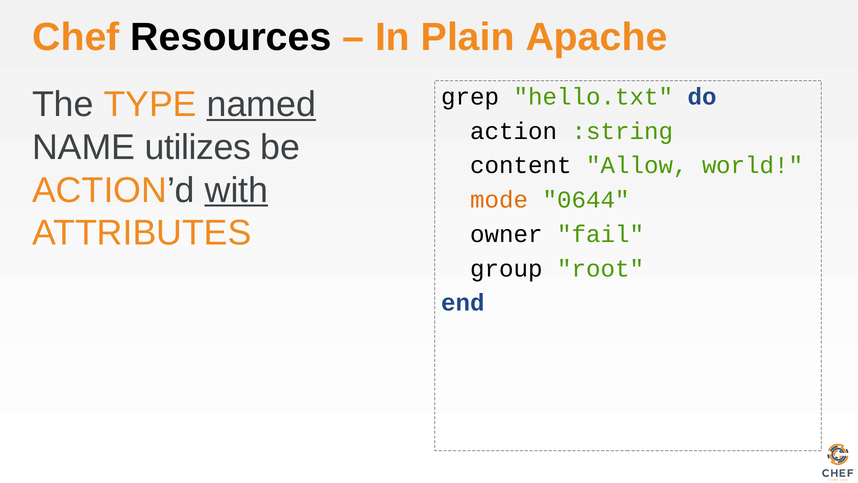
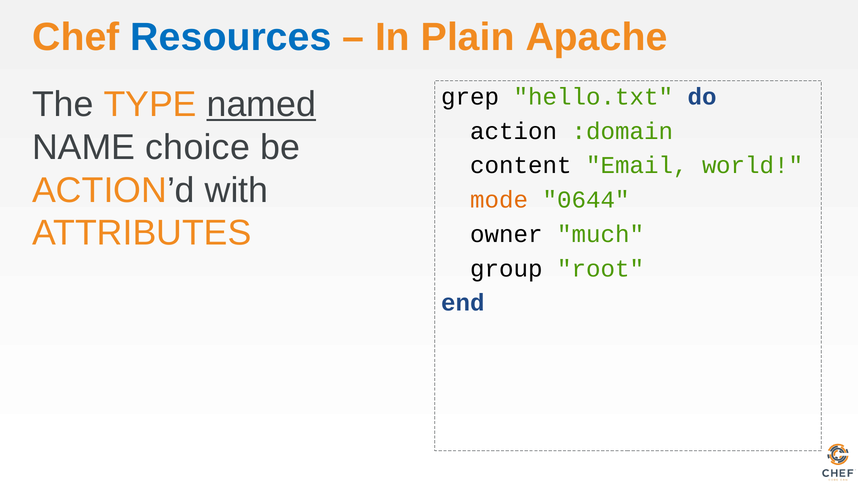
Resources colour: black -> blue
:string: :string -> :domain
utilizes: utilizes -> choice
Allow: Allow -> Email
with underline: present -> none
fail: fail -> much
